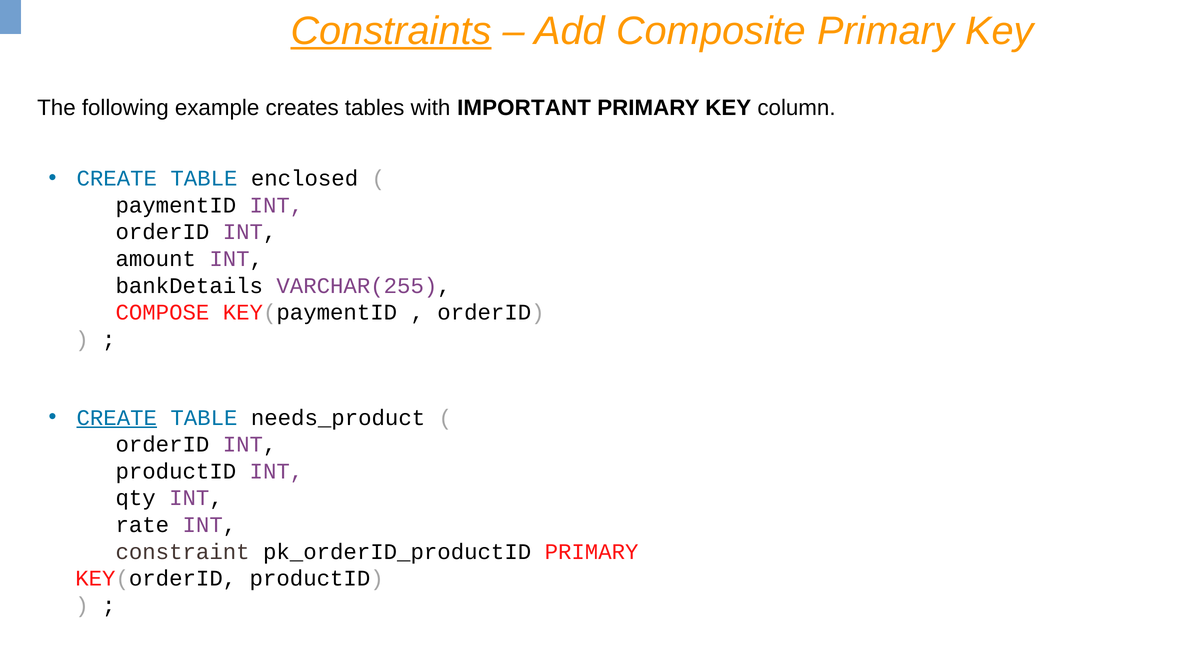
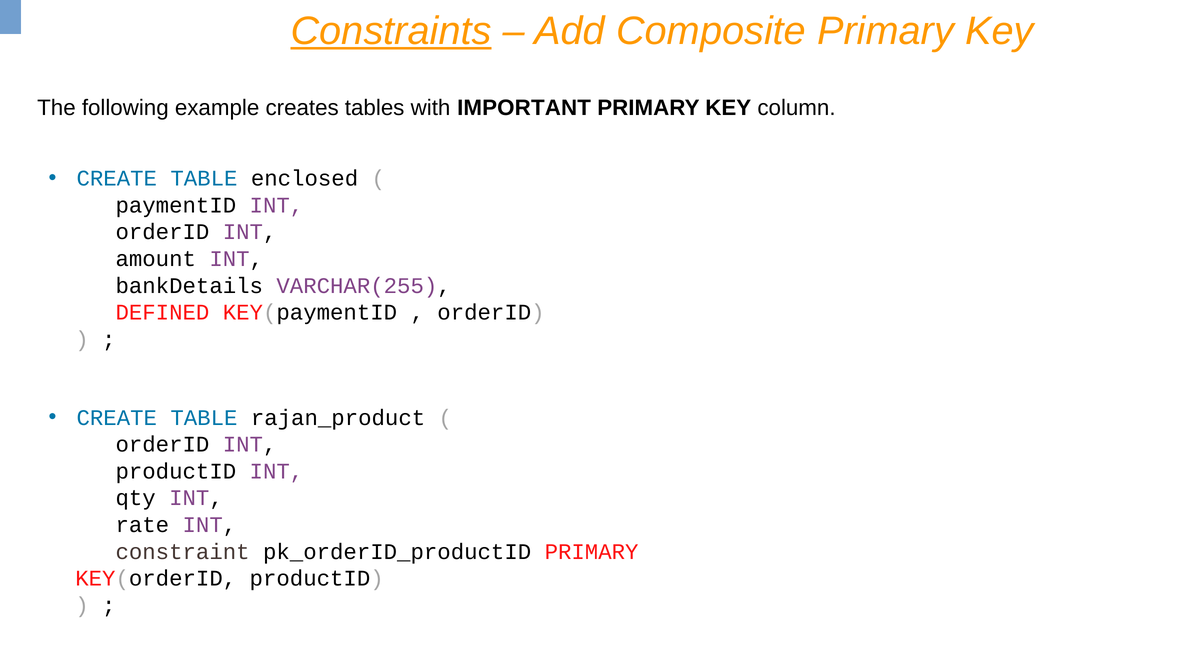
COMPOSE: COMPOSE -> DEFINED
CREATE at (117, 418) underline: present -> none
needs_product: needs_product -> rajan_product
